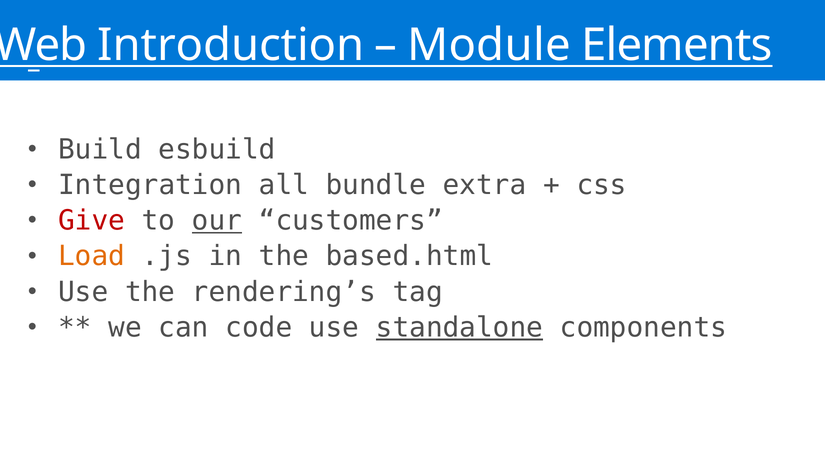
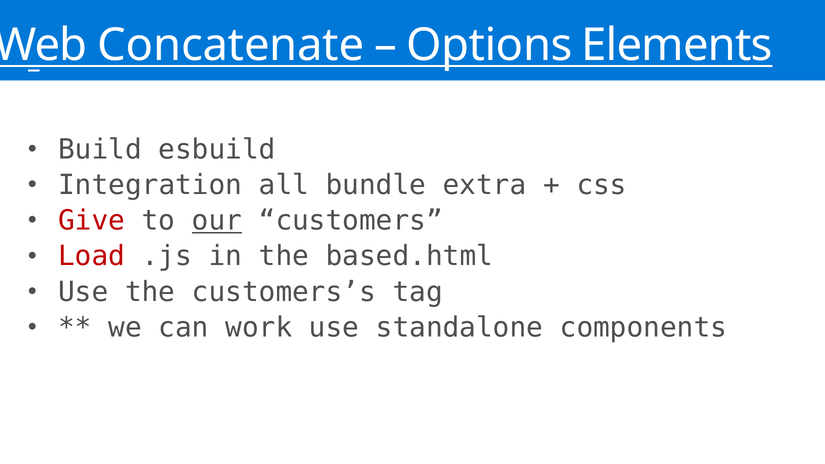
Introduction: Introduction -> Concatenate
Module: Module -> Options
Load colour: orange -> red
rendering’s: rendering’s -> customers’s
code: code -> work
standalone underline: present -> none
